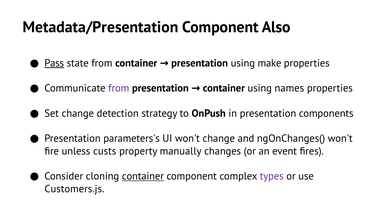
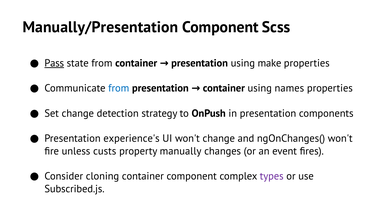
Metadata/Presentation: Metadata/Presentation -> Manually/Presentation
Also: Also -> Scss
from at (119, 88) colour: purple -> blue
parameters's: parameters's -> experience's
container at (143, 176) underline: present -> none
Customers.js: Customers.js -> Subscribed.js
